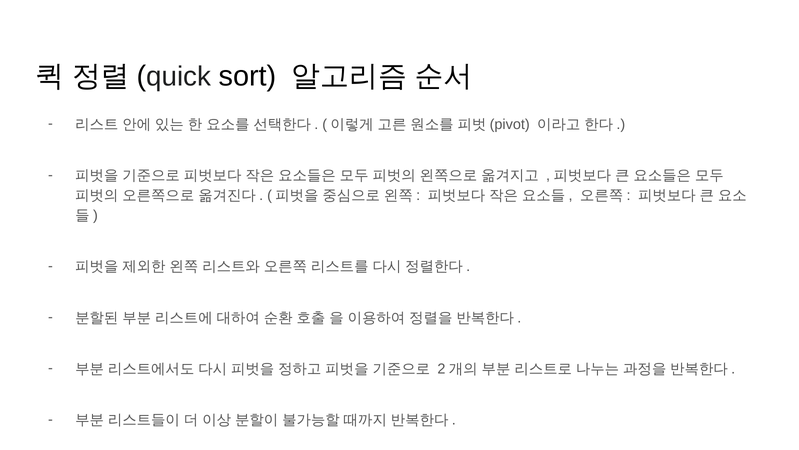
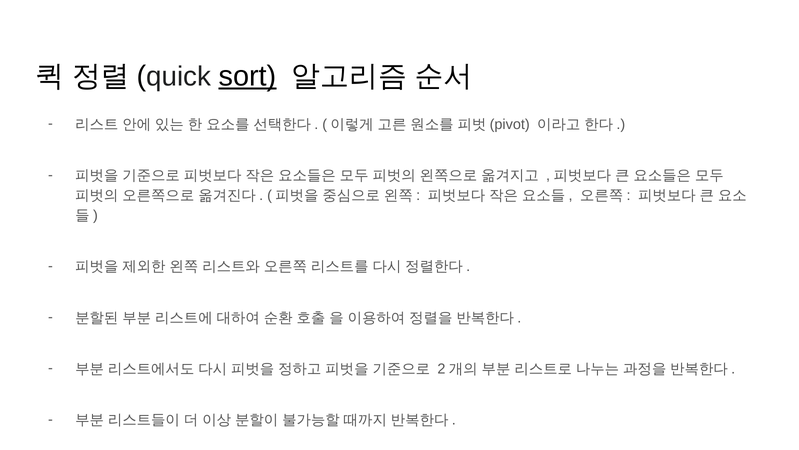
sort underline: none -> present
